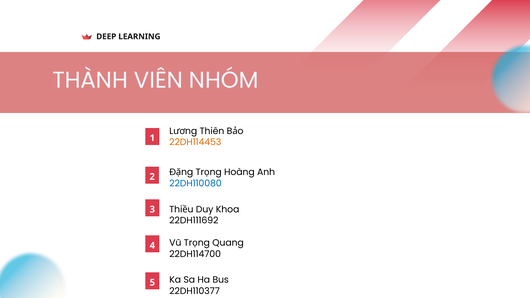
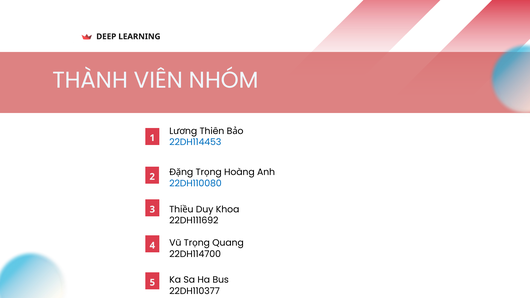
22DH114453 colour: orange -> blue
